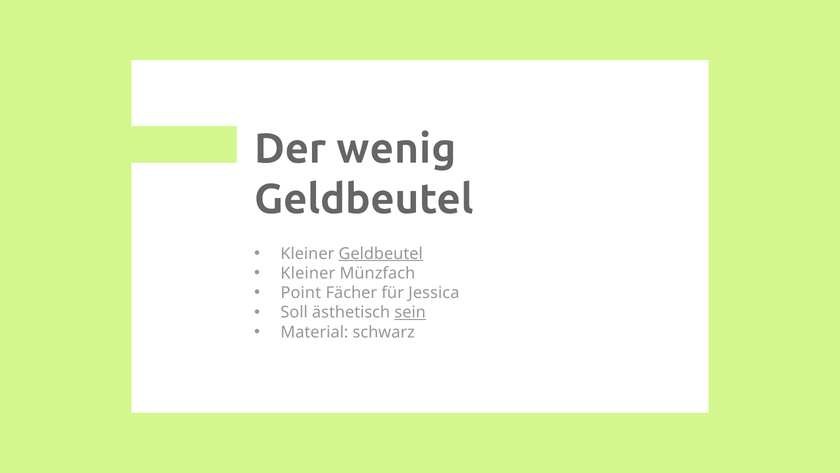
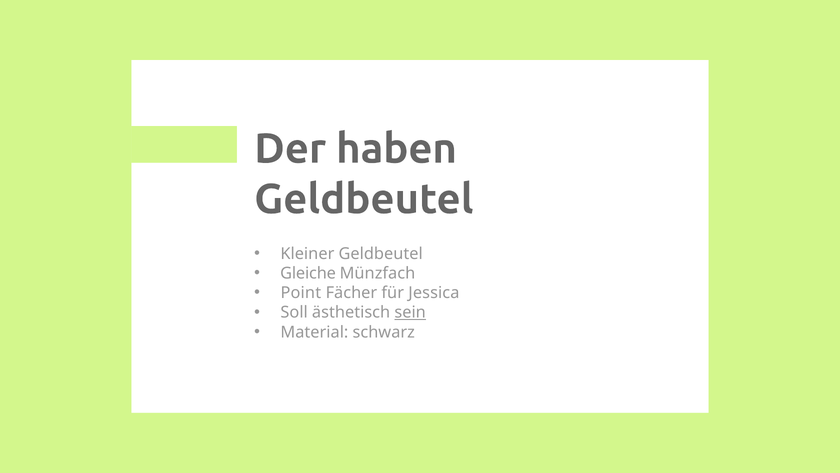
wenig: wenig -> haben
Geldbeutel at (381, 253) underline: present -> none
Kleiner at (308, 273): Kleiner -> Gleiche
